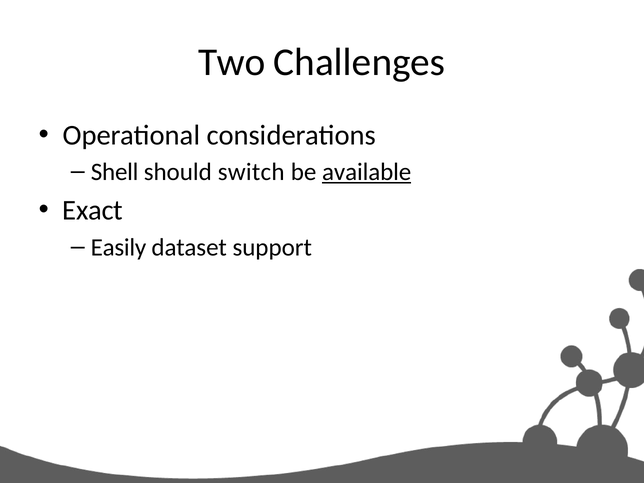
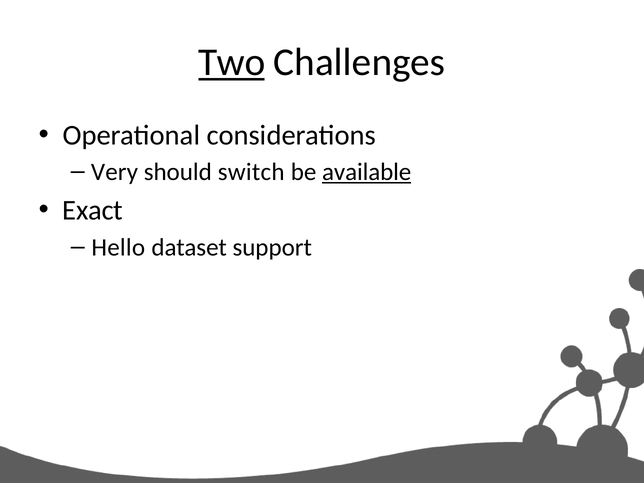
Two underline: none -> present
Shell: Shell -> Very
Easily: Easily -> Hello
